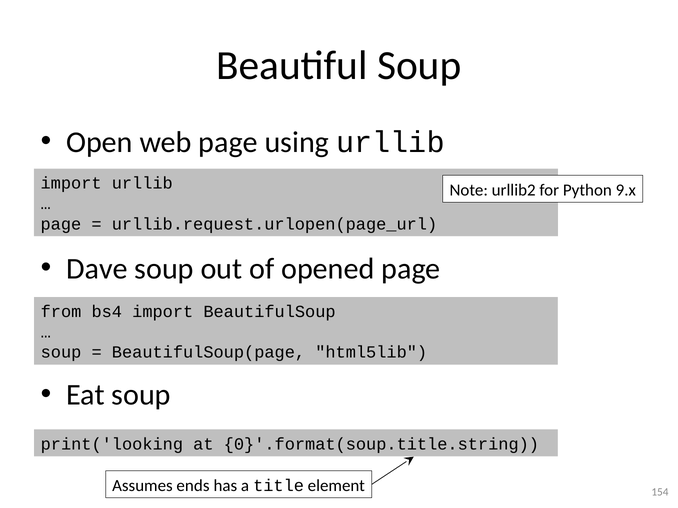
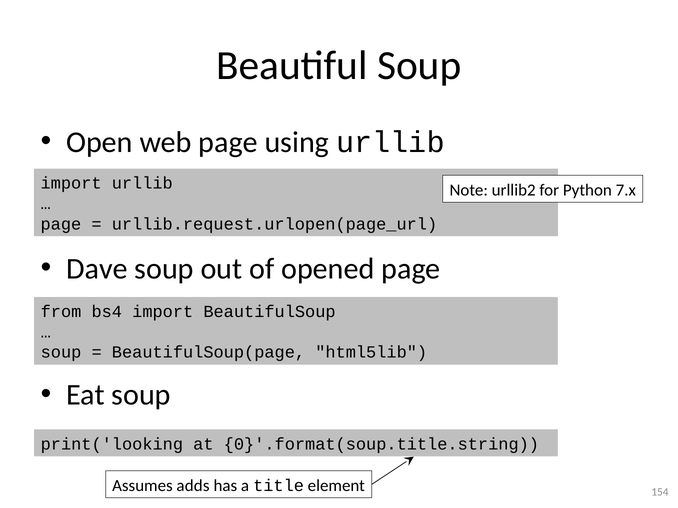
9.x: 9.x -> 7.x
ends: ends -> adds
